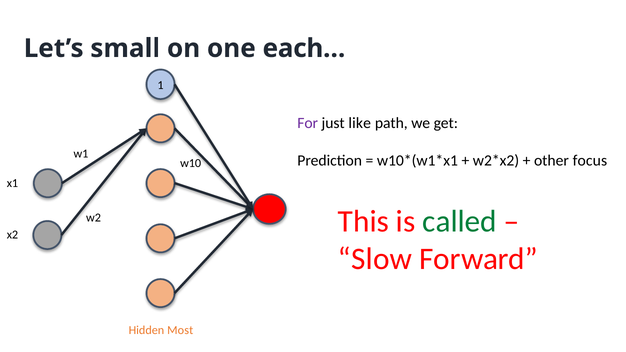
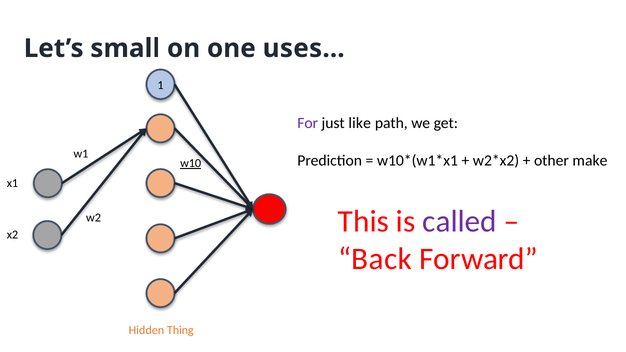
each…: each… -> uses…
focus: focus -> make
w10 underline: none -> present
called colour: green -> purple
Slow: Slow -> Back
Most: Most -> Thing
